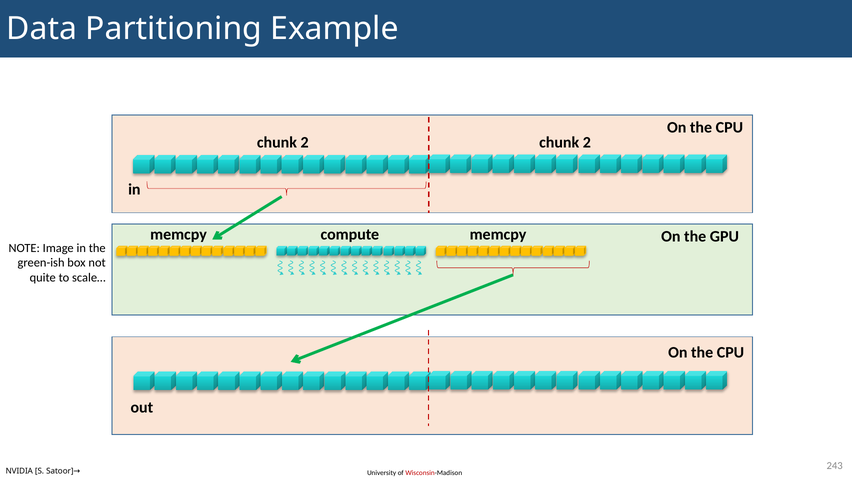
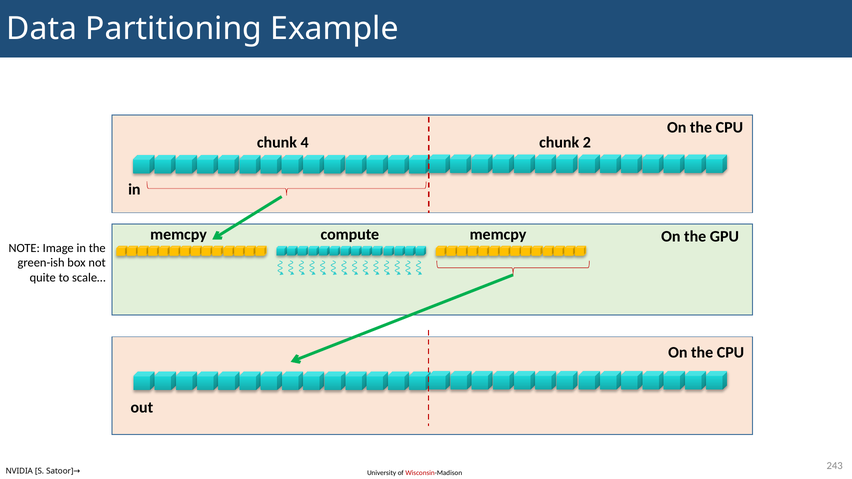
2 at (305, 143): 2 -> 4
